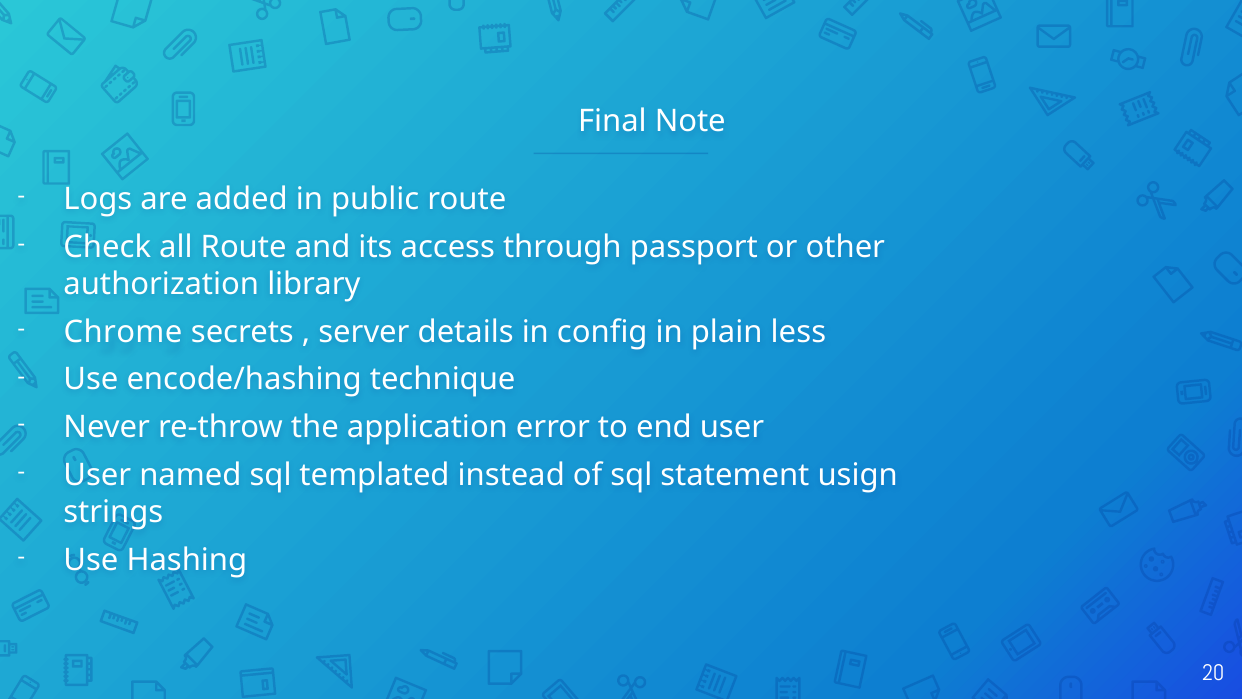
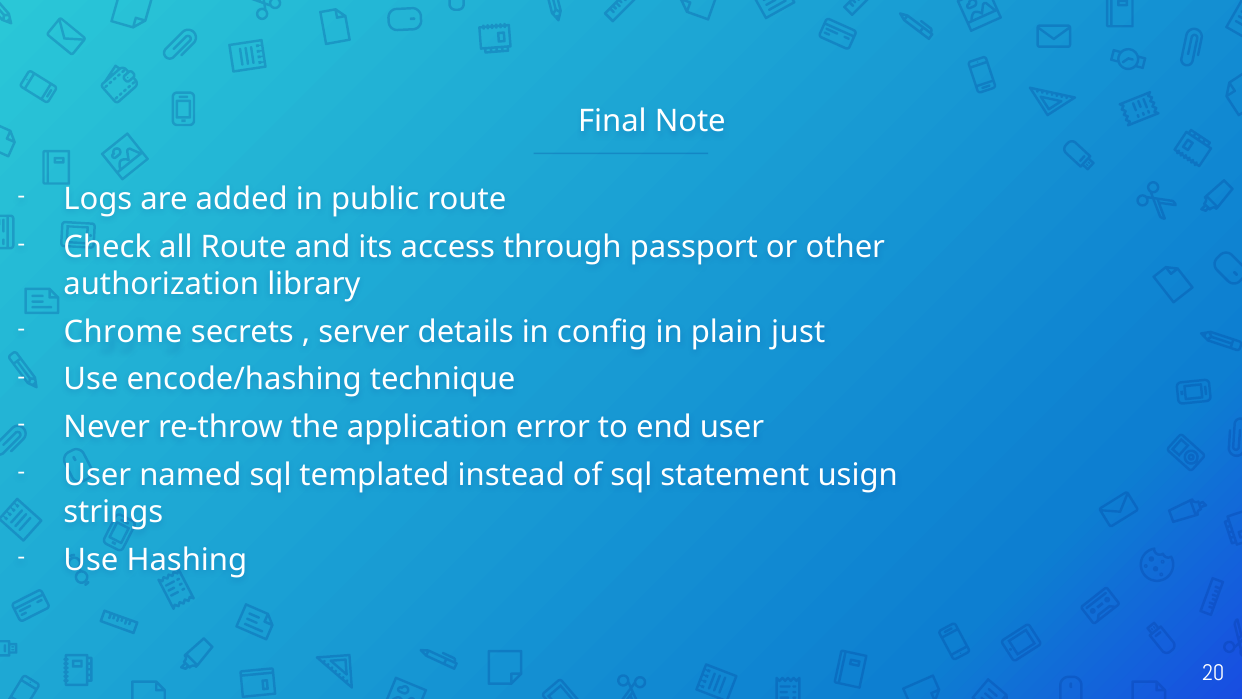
less: less -> just
